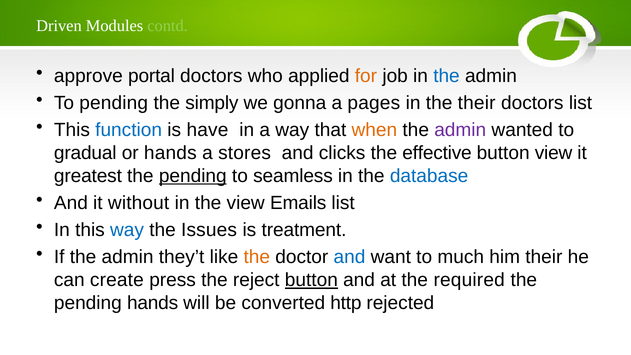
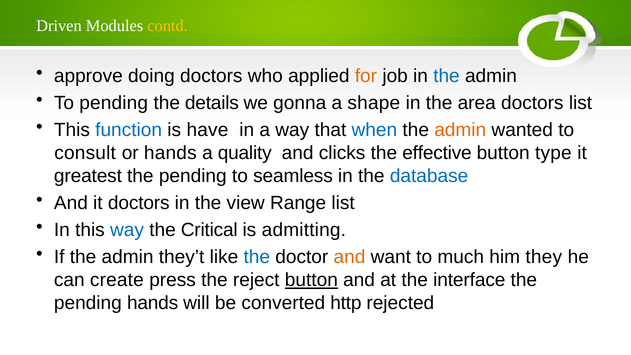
contd colour: light green -> yellow
portal: portal -> doing
simply: simply -> details
pages: pages -> shape
the their: their -> area
when colour: orange -> blue
admin at (460, 130) colour: purple -> orange
gradual: gradual -> consult
stores: stores -> quality
button view: view -> type
pending at (193, 176) underline: present -> none
it without: without -> doctors
Emails: Emails -> Range
Issues: Issues -> Critical
treatment: treatment -> admitting
the at (257, 257) colour: orange -> blue
and at (349, 257) colour: blue -> orange
him their: their -> they
required: required -> interface
